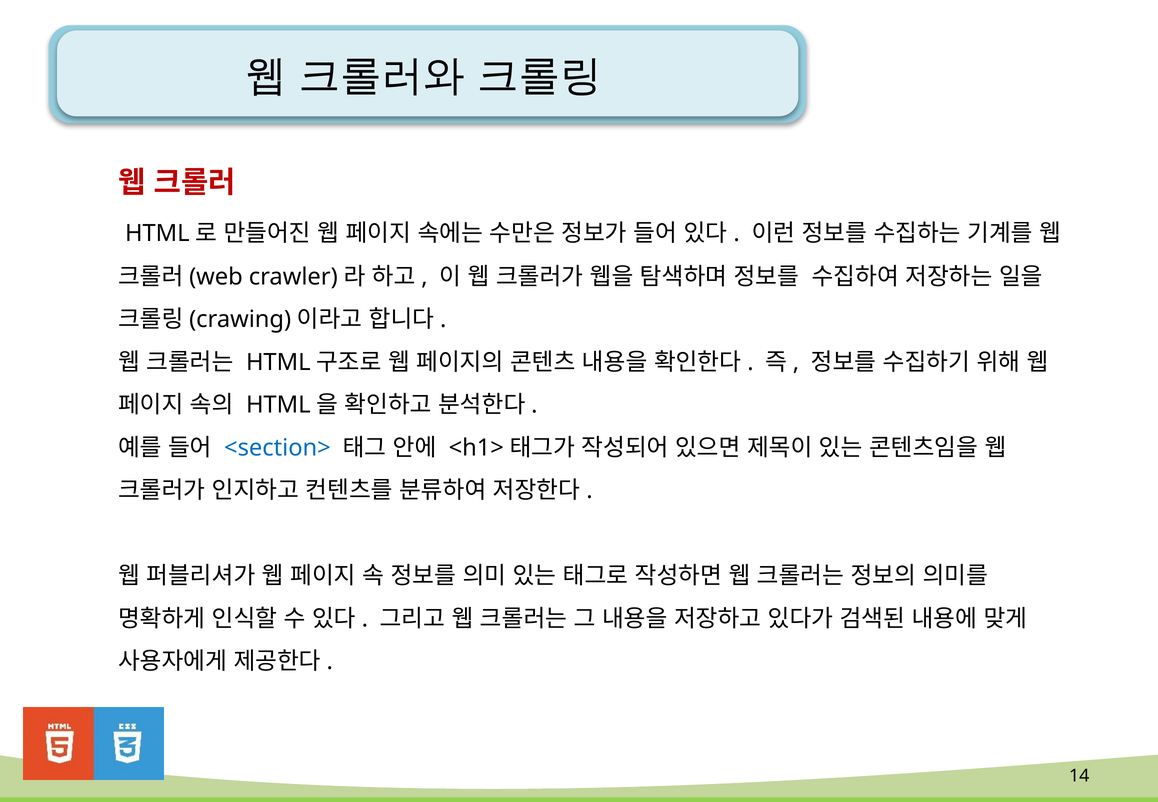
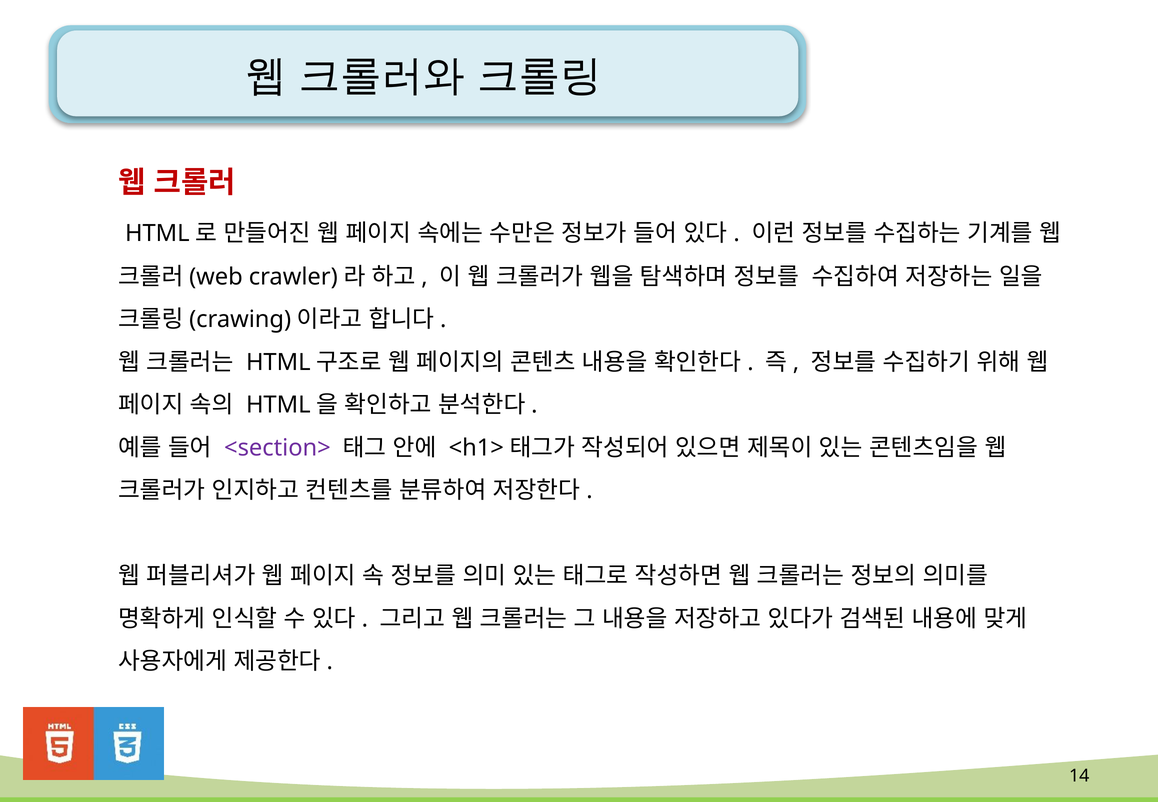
<section> colour: blue -> purple
